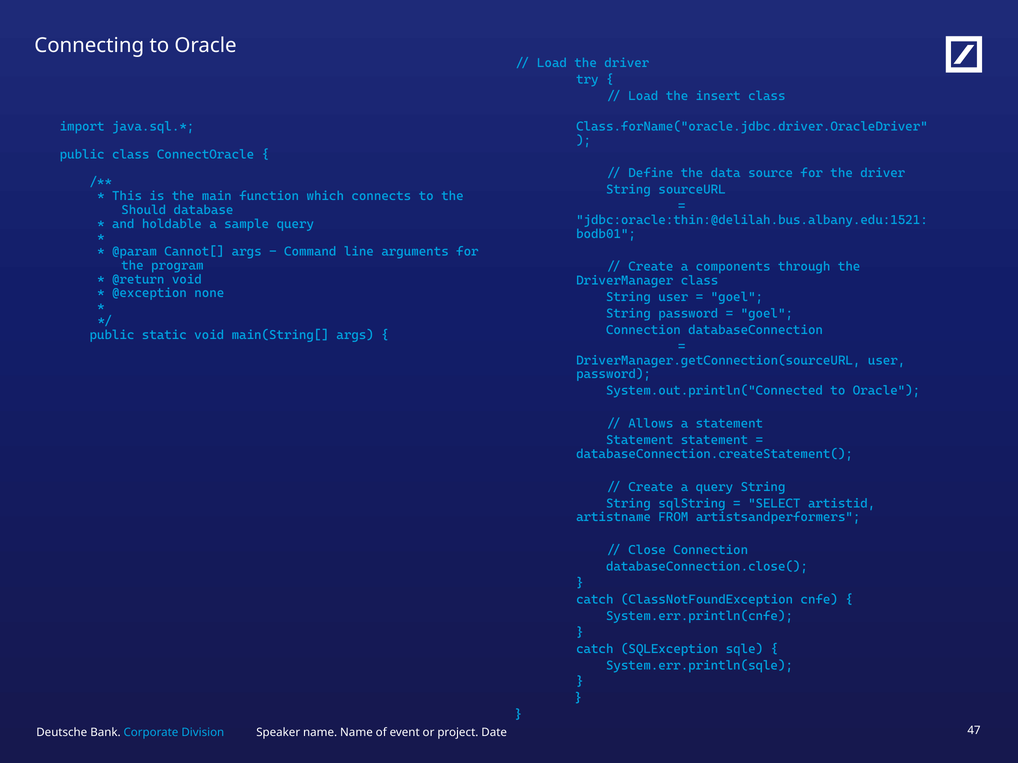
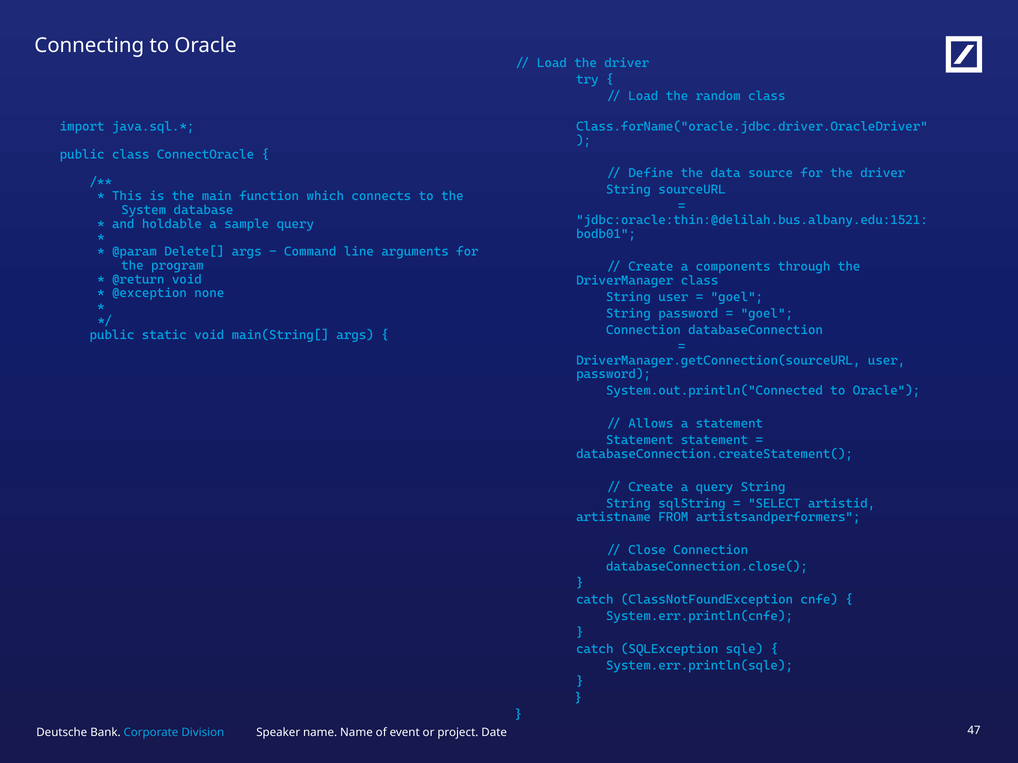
insert: insert -> random
Should: Should -> System
Cannot[: Cannot[ -> Delete[
